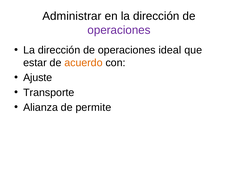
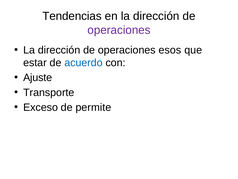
Administrar: Administrar -> Tendencias
ideal: ideal -> esos
acuerdo colour: orange -> blue
Alianza: Alianza -> Exceso
